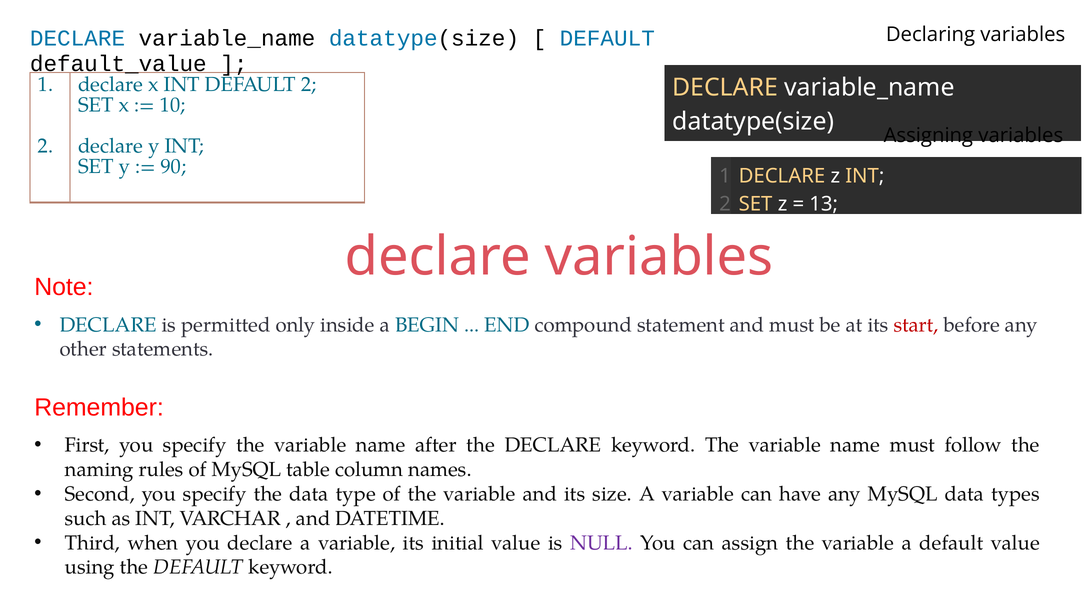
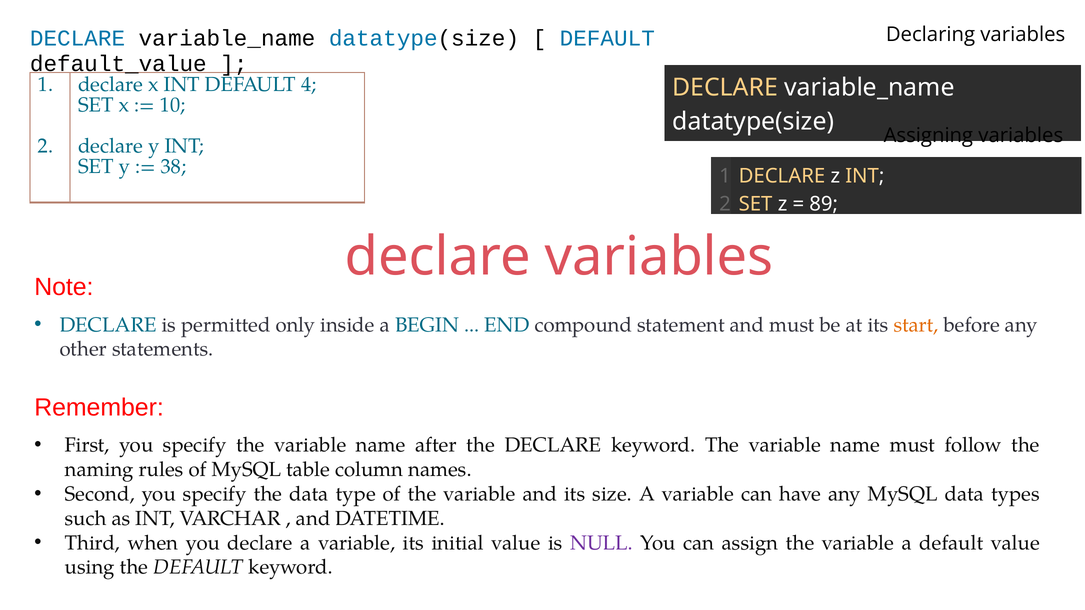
DEFAULT 2: 2 -> 4
90: 90 -> 38
13: 13 -> 89
start colour: red -> orange
